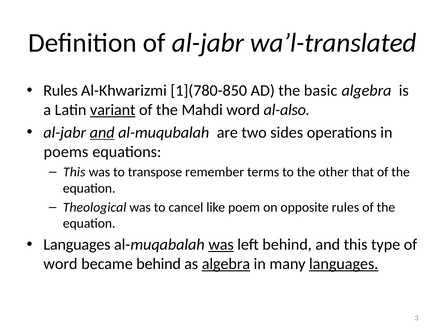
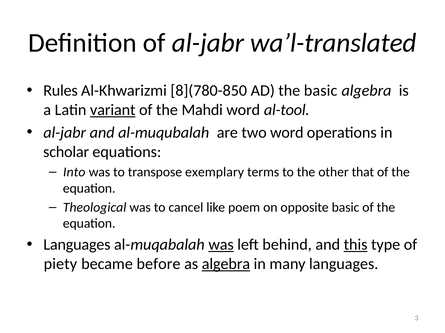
1](780-850: 1](780-850 -> 8](780-850
al-also: al-also -> al-tool
and at (102, 133) underline: present -> none
two sides: sides -> word
poems: poems -> scholar
This at (74, 172): This -> Into
remember: remember -> exemplary
opposite rules: rules -> basic
this at (356, 245) underline: none -> present
word at (60, 265): word -> piety
became behind: behind -> before
languages at (344, 265) underline: present -> none
